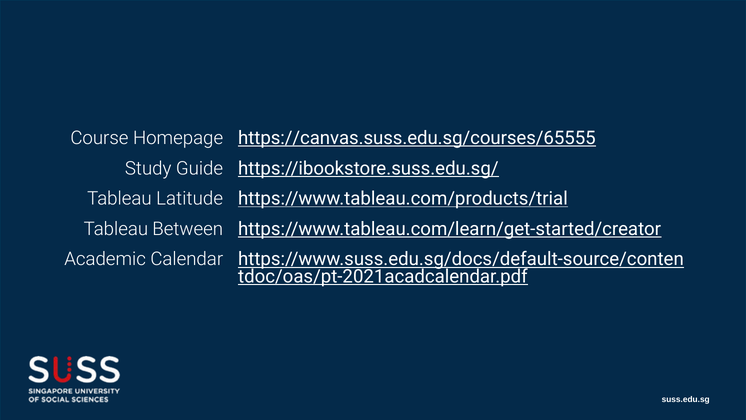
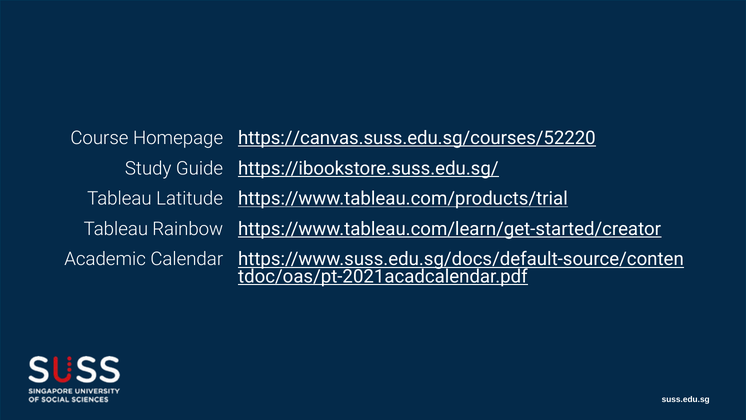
https://canvas.suss.edu.sg/courses/65555: https://canvas.suss.edu.sg/courses/65555 -> https://canvas.suss.edu.sg/courses/52220
Between: Between -> Rainbow
